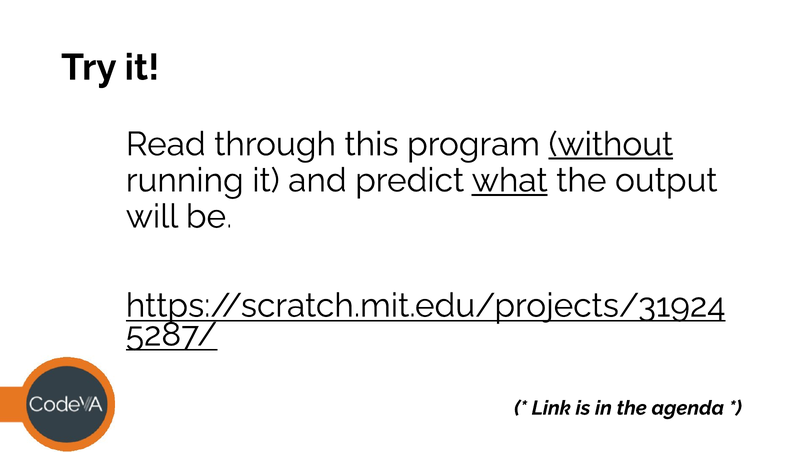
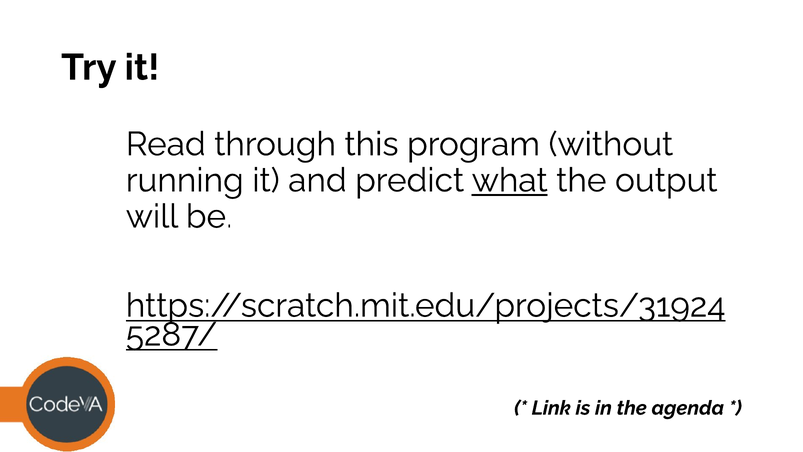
without underline: present -> none
